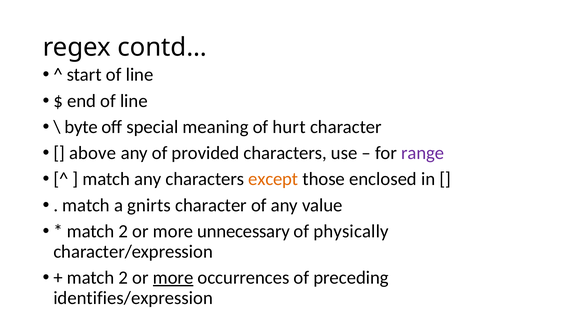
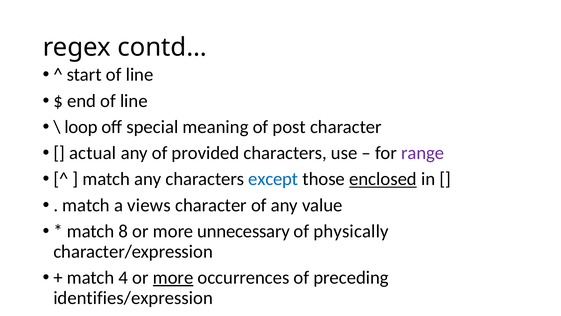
byte: byte -> loop
hurt: hurt -> post
above: above -> actual
except colour: orange -> blue
enclosed underline: none -> present
gnirts: gnirts -> views
2 at (123, 231): 2 -> 8
2 at (123, 277): 2 -> 4
